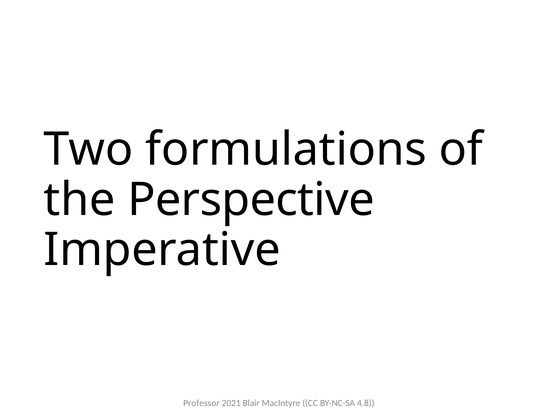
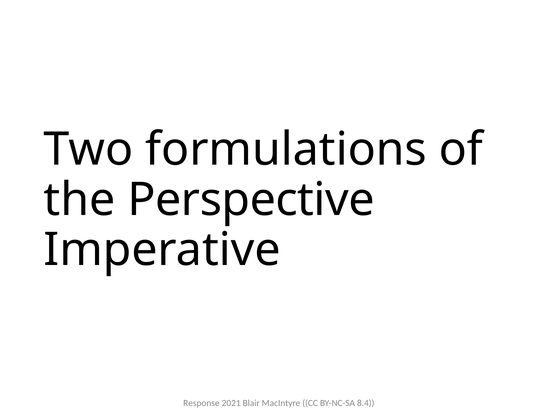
Professor: Professor -> Response
4.8: 4.8 -> 8.4
